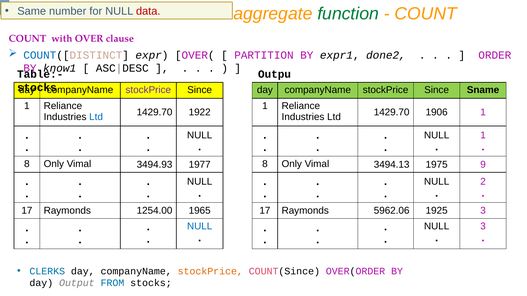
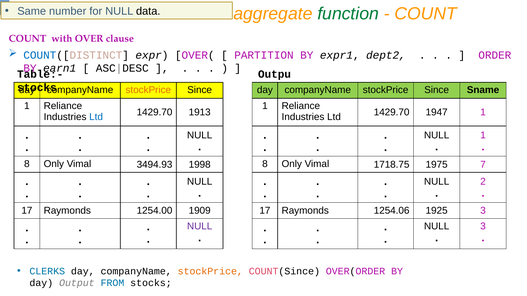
data colour: red -> black
done2: done2 -> dept2
know1: know1 -> earn1
stockPrice at (148, 90) colour: purple -> orange
1922: 1922 -> 1913
1906: 1906 -> 1947
1977: 1977 -> 1998
3494.13: 3494.13 -> 1718.75
9: 9 -> 7
1965: 1965 -> 1909
5962.06: 5962.06 -> 1254.06
NULL at (200, 227) colour: blue -> purple
